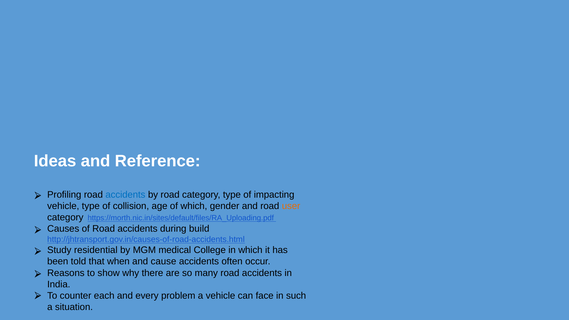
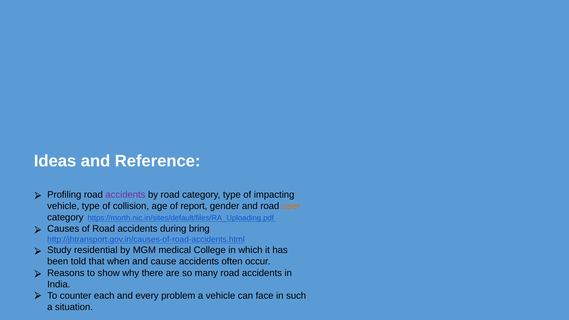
accidents at (125, 195) colour: blue -> purple
of which: which -> report
build: build -> bring
